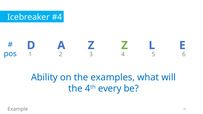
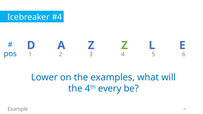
Ability: Ability -> Lower
